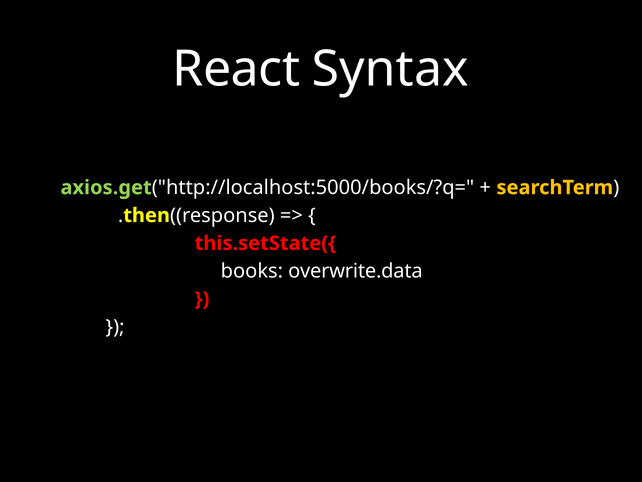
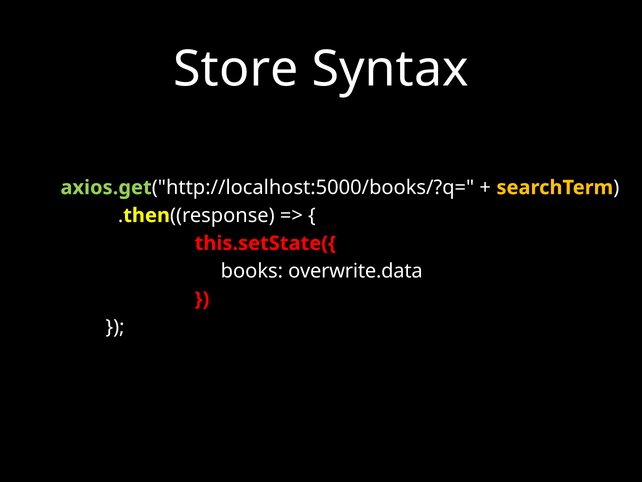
React: React -> Store
